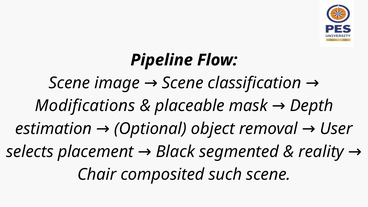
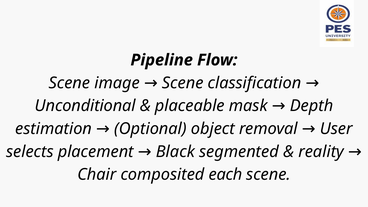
Modifications: Modifications -> Unconditional
such: such -> each
